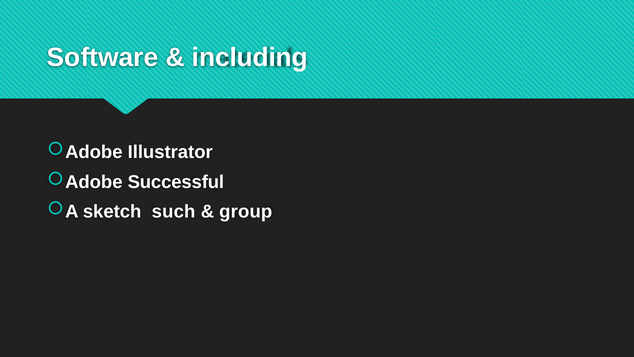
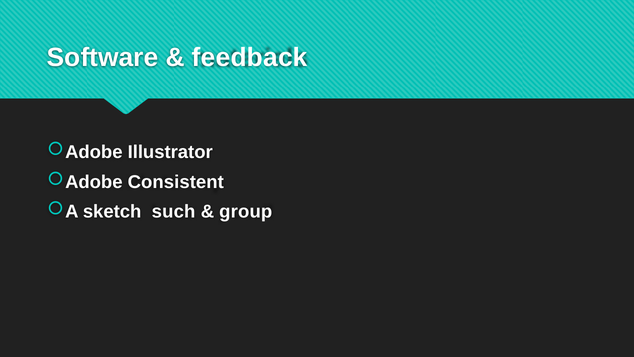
including: including -> feedback
Successful: Successful -> Consistent
